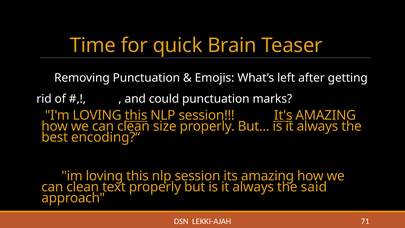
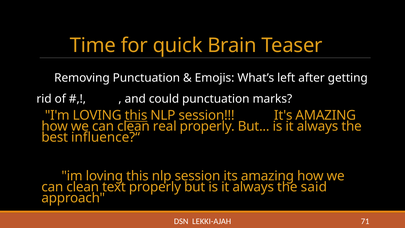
It's underline: present -> none
size: size -> real
encoding?“: encoding?“ -> influence?“
